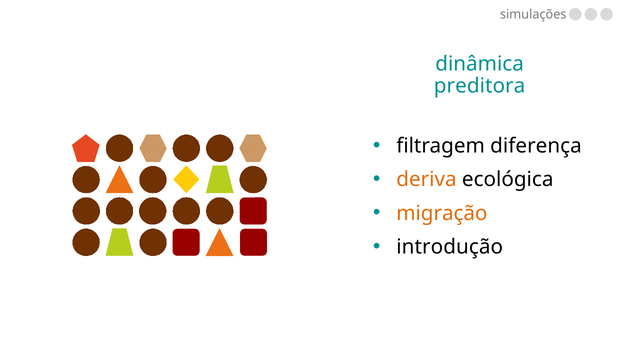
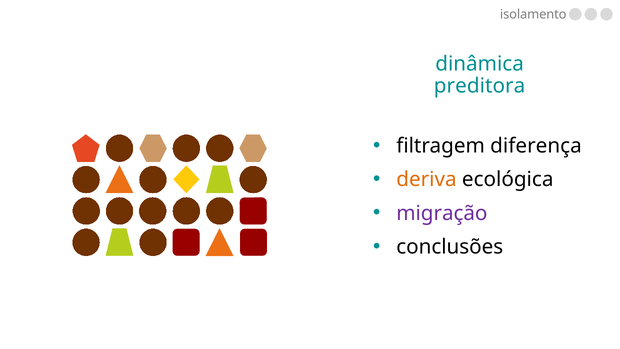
simulações: simulações -> isolamento
migração colour: orange -> purple
introdução: introdução -> conclusões
